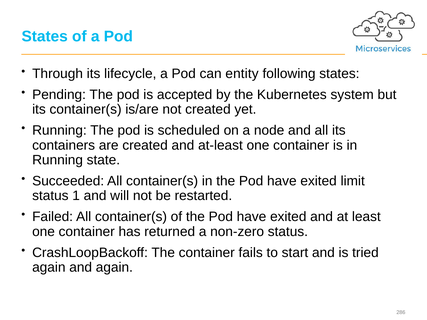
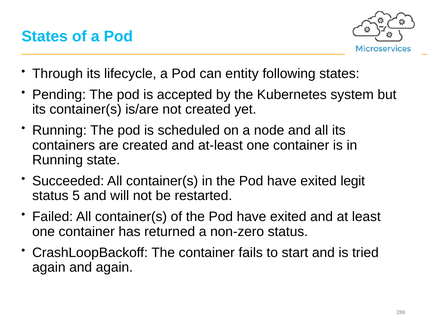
limit: limit -> legit
1: 1 -> 5
